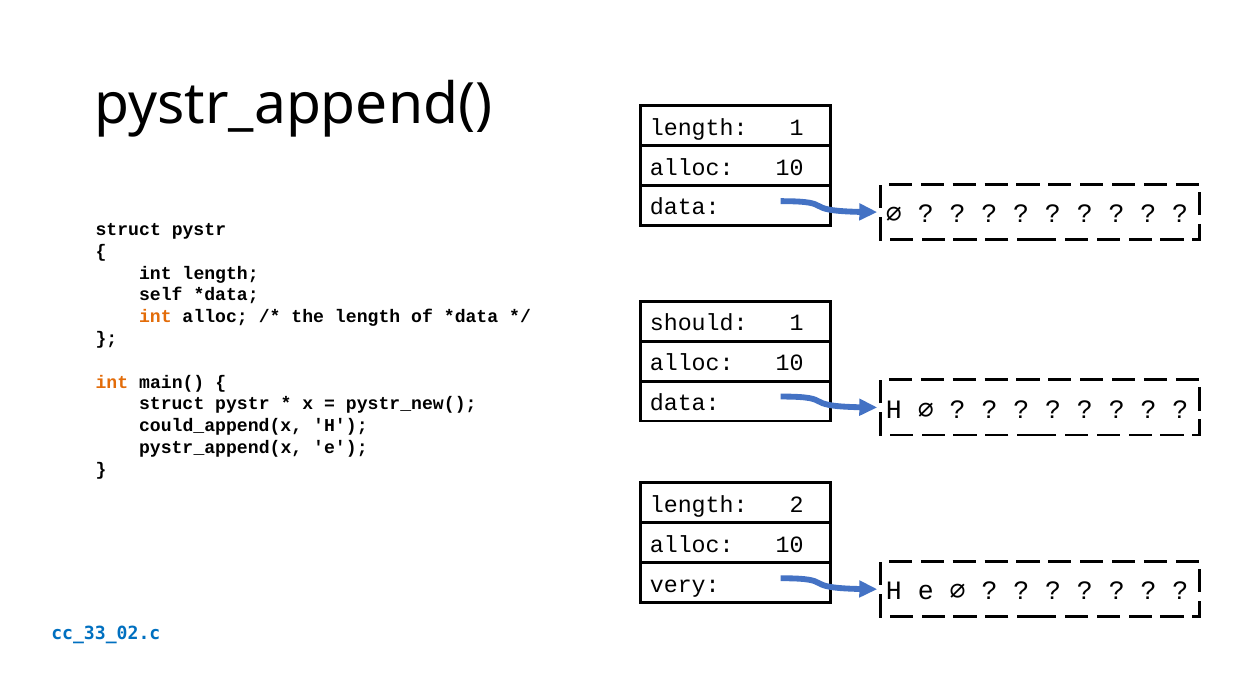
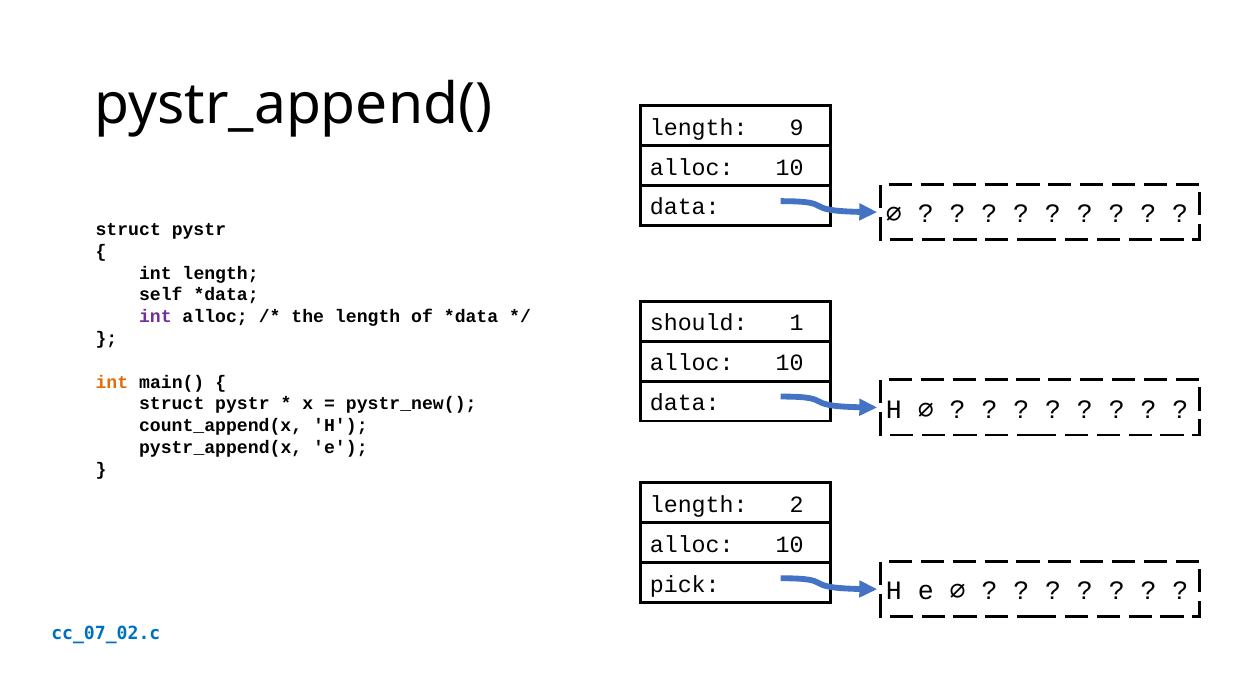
length 1: 1 -> 9
int at (155, 317) colour: orange -> purple
could_append(x: could_append(x -> count_append(x
very: very -> pick
cc_33_02.c: cc_33_02.c -> cc_07_02.c
